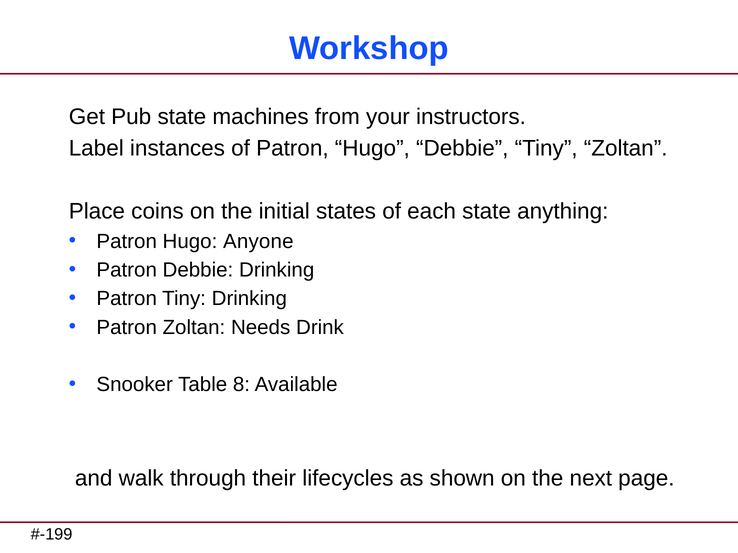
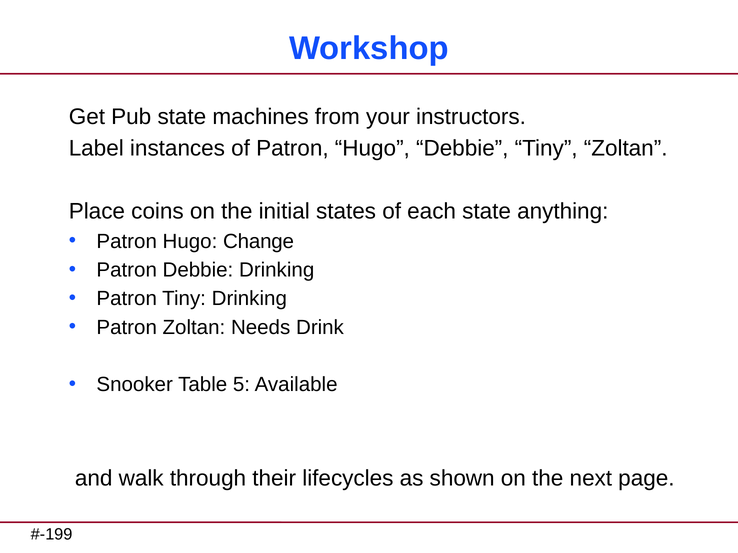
Anyone: Anyone -> Change
8: 8 -> 5
